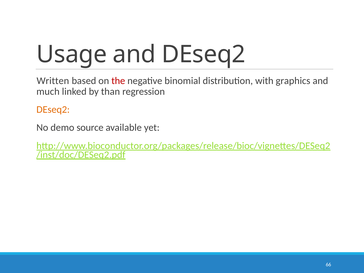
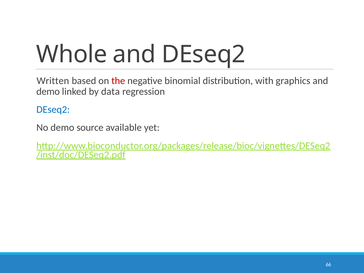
Usage: Usage -> Whole
much at (48, 92): much -> demo
than: than -> data
DEseq2 at (53, 110) colour: orange -> blue
